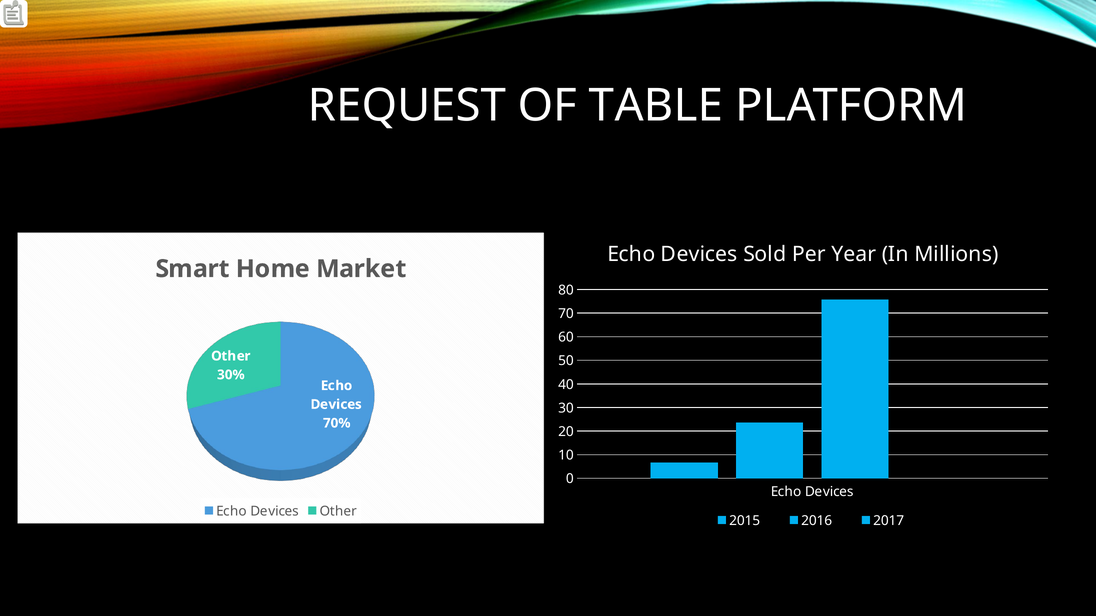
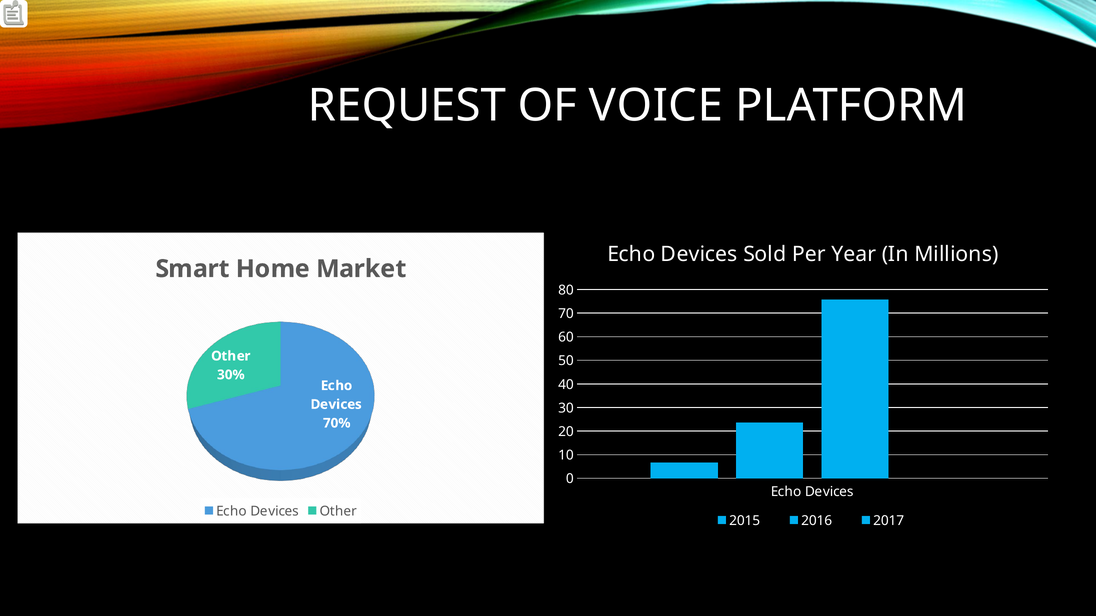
TABLE: TABLE -> VOICE
